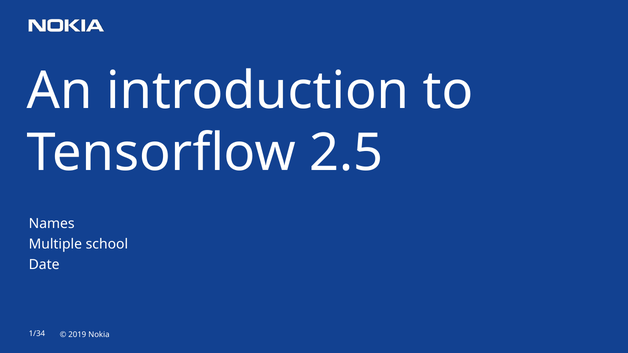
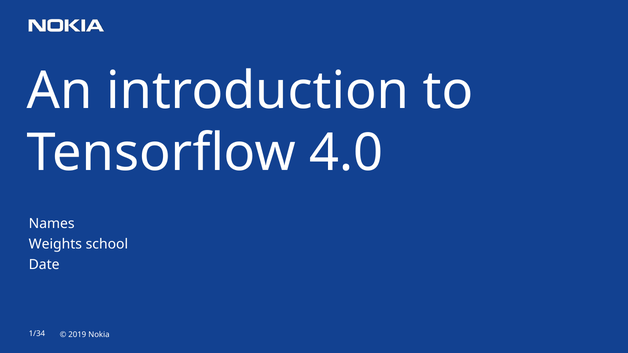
2.5: 2.5 -> 4.0
Multiple: Multiple -> Weights
